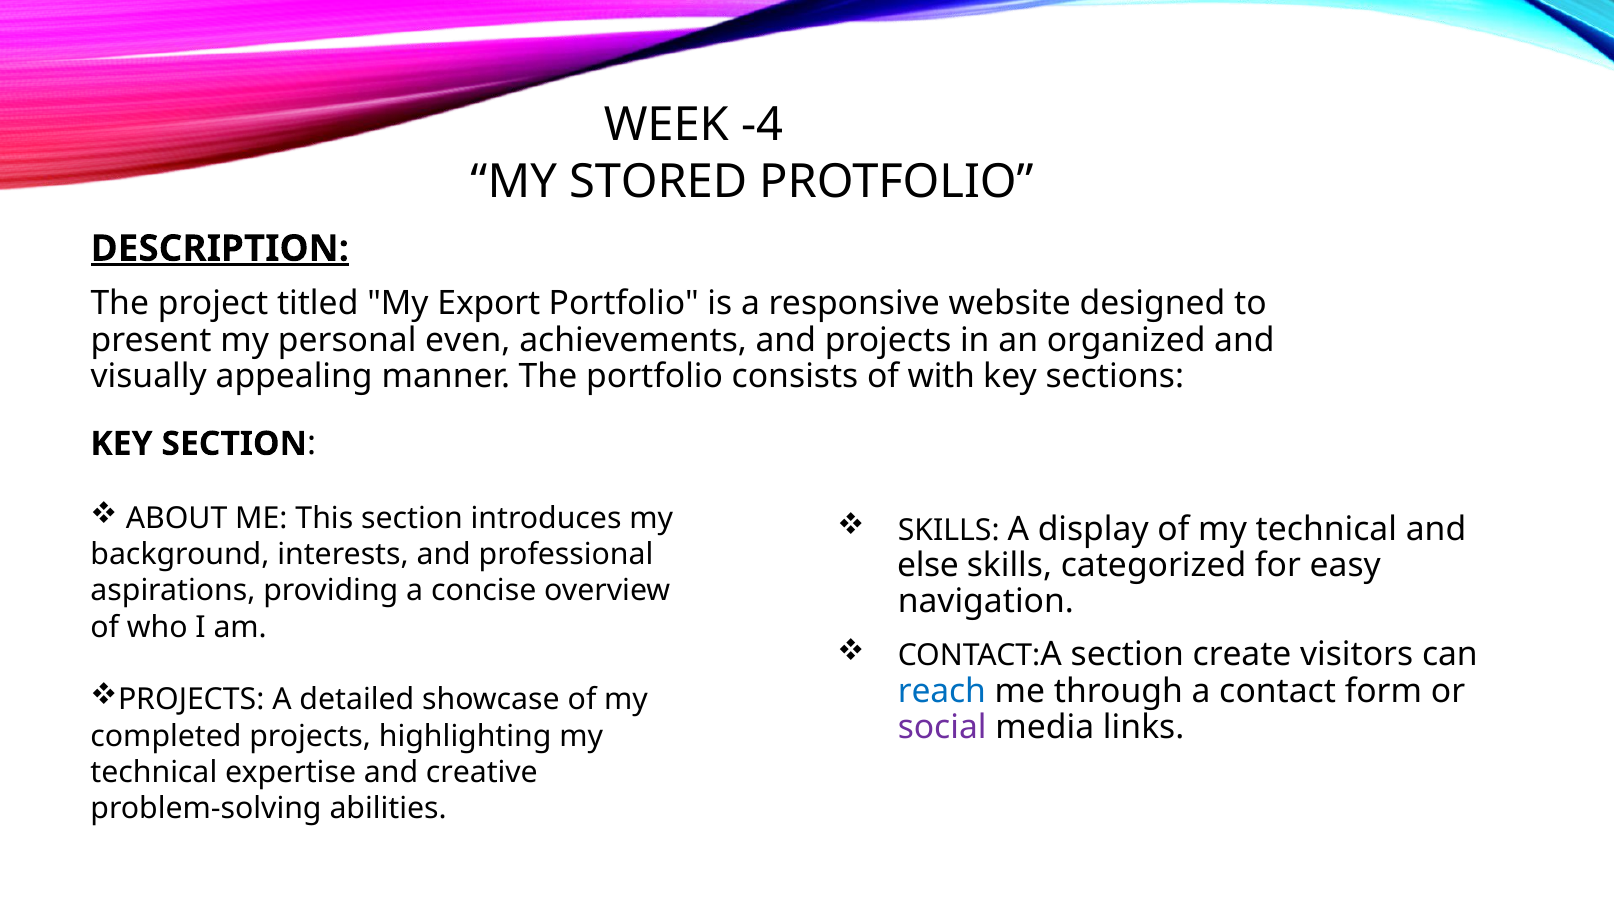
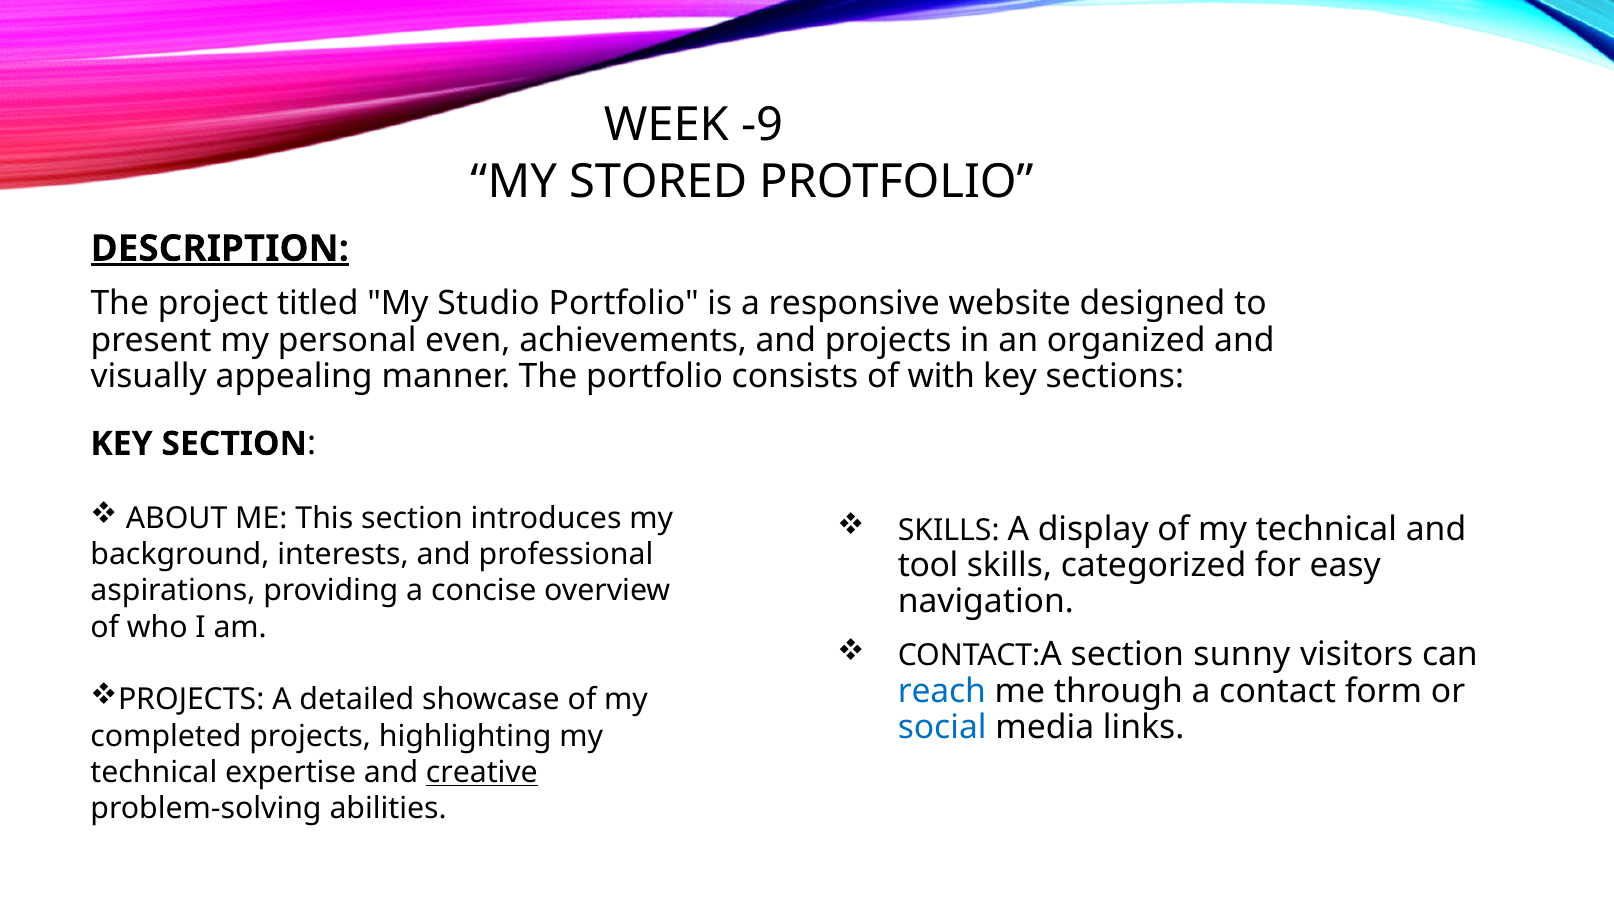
-4: -4 -> -9
Export: Export -> Studio
else: else -> tool
create: create -> sunny
social colour: purple -> blue
creative underline: none -> present
